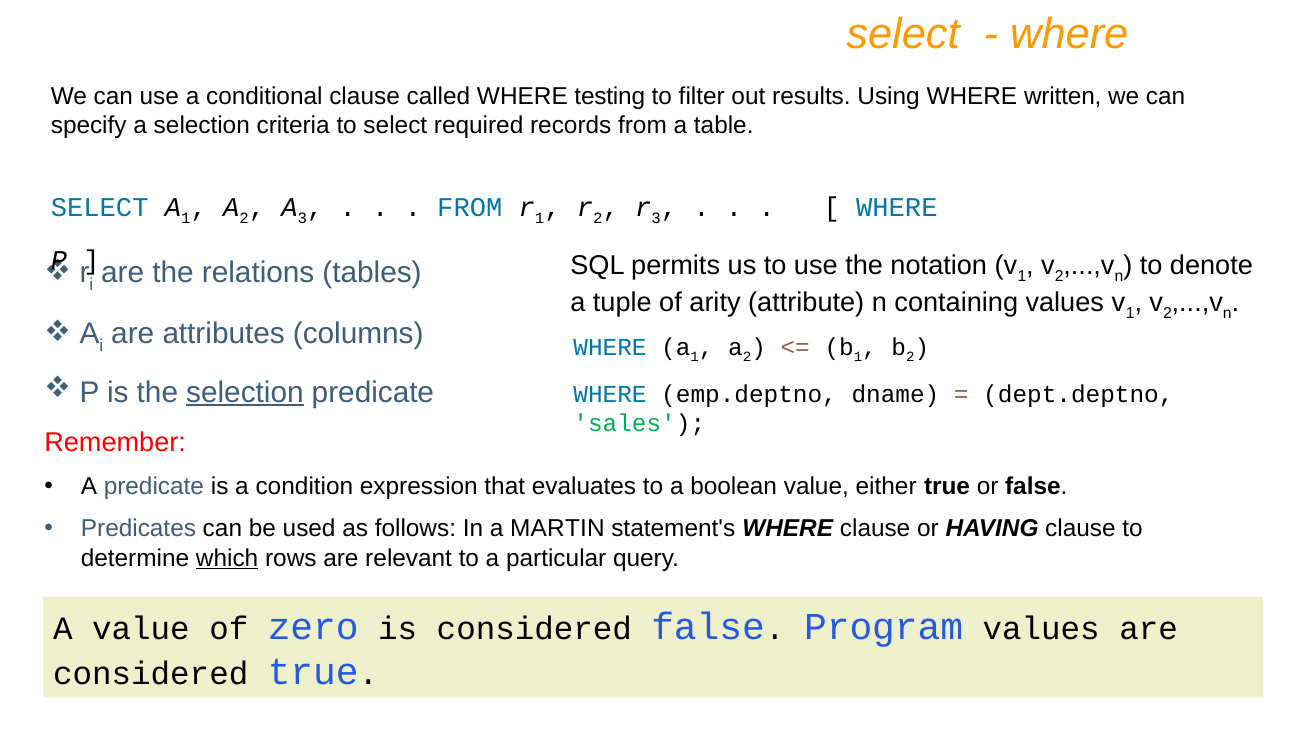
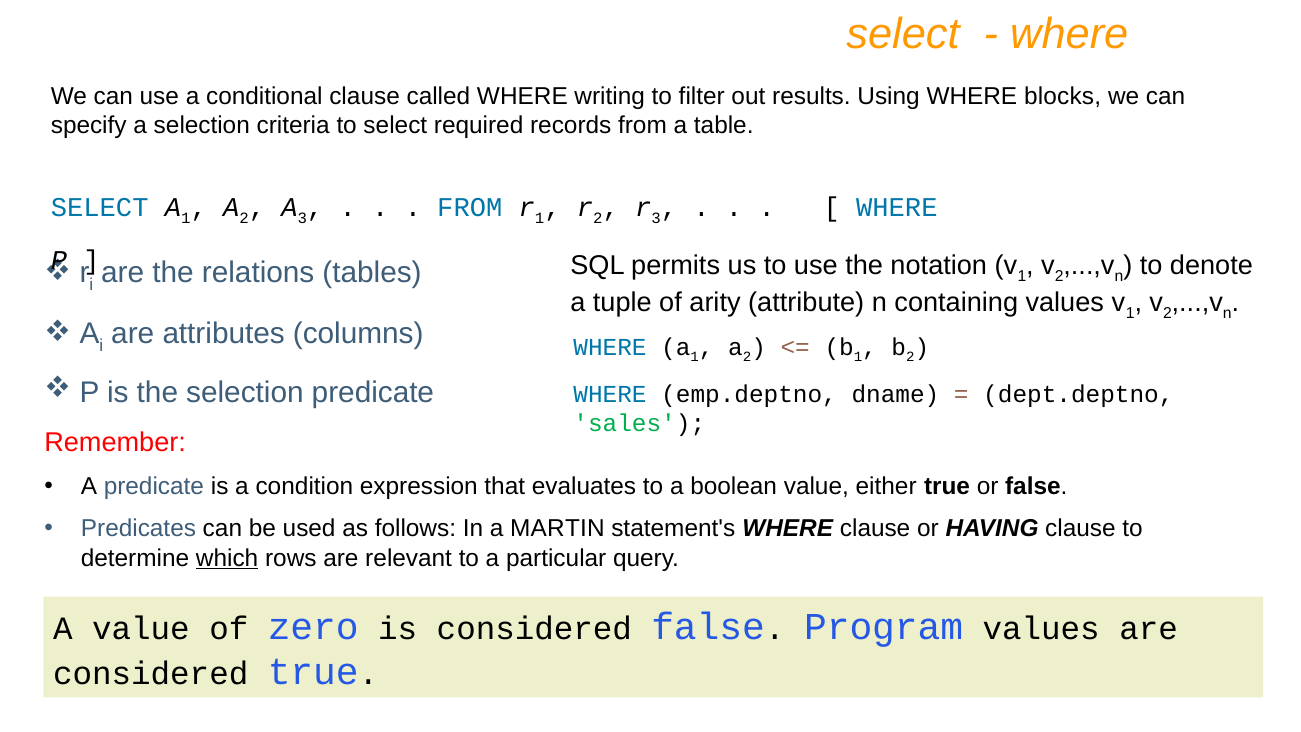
testing: testing -> writing
written: written -> blocks
selection at (245, 392) underline: present -> none
